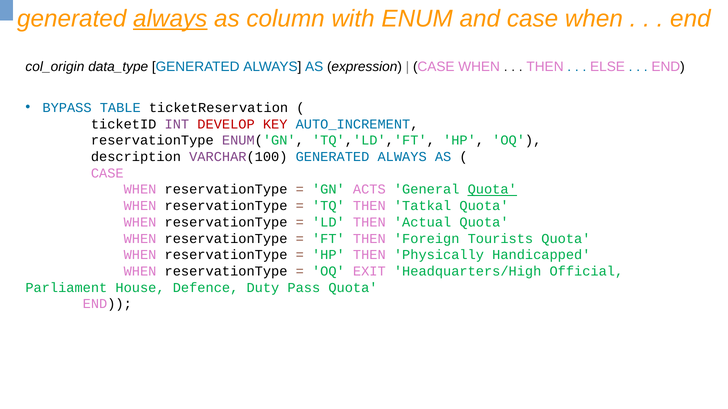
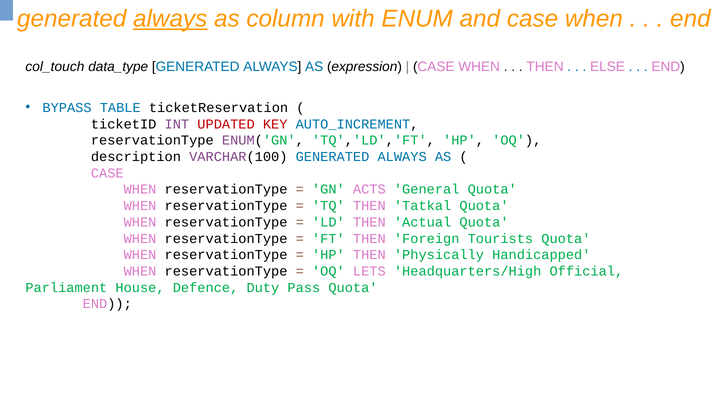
col_origin: col_origin -> col_touch
DEVELOP: DEVELOP -> UPDATED
Quota at (492, 190) underline: present -> none
EXIT: EXIT -> LETS
